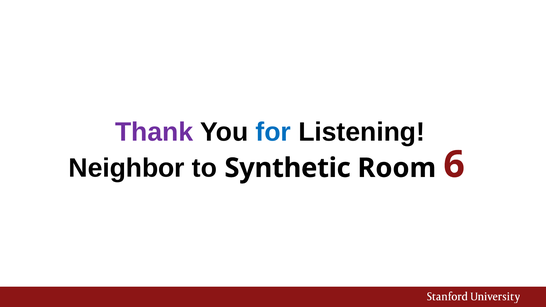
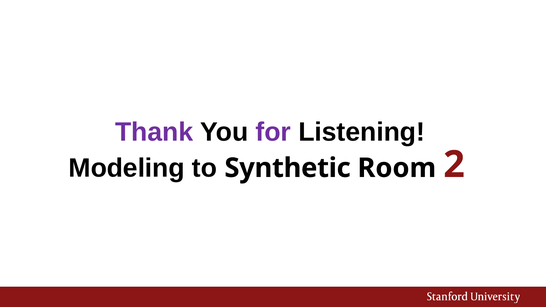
for colour: blue -> purple
Neighbor: Neighbor -> Modeling
6: 6 -> 2
